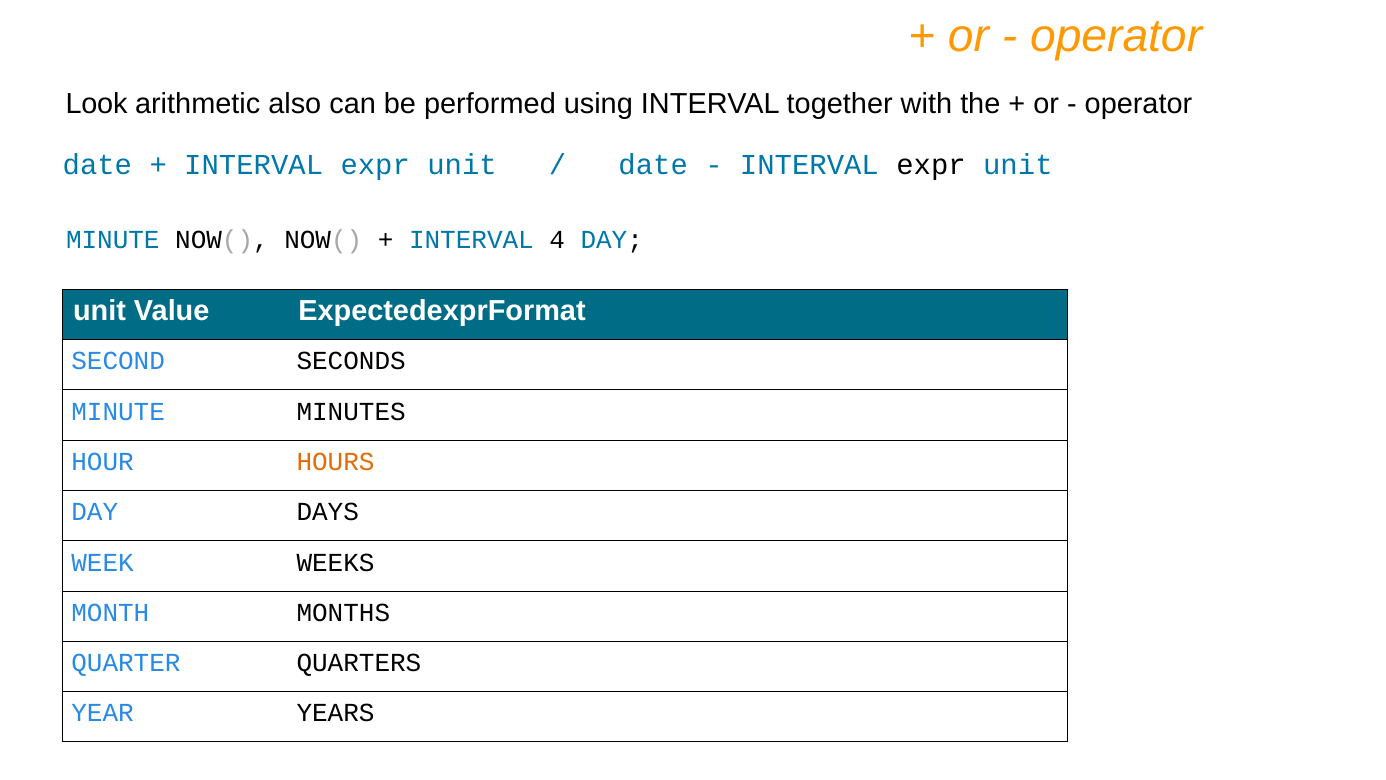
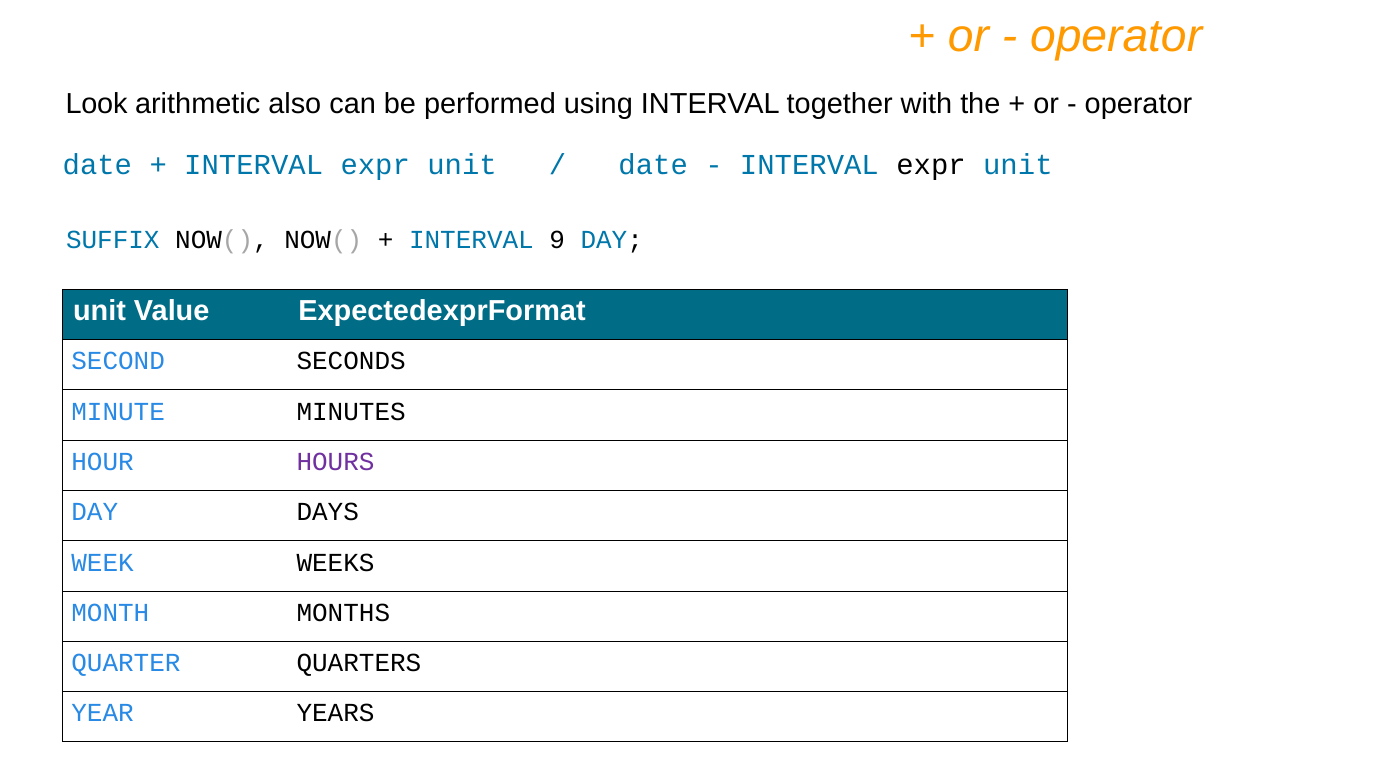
MINUTE at (113, 240): MINUTE -> SUFFIX
4: 4 -> 9
HOURS colour: orange -> purple
